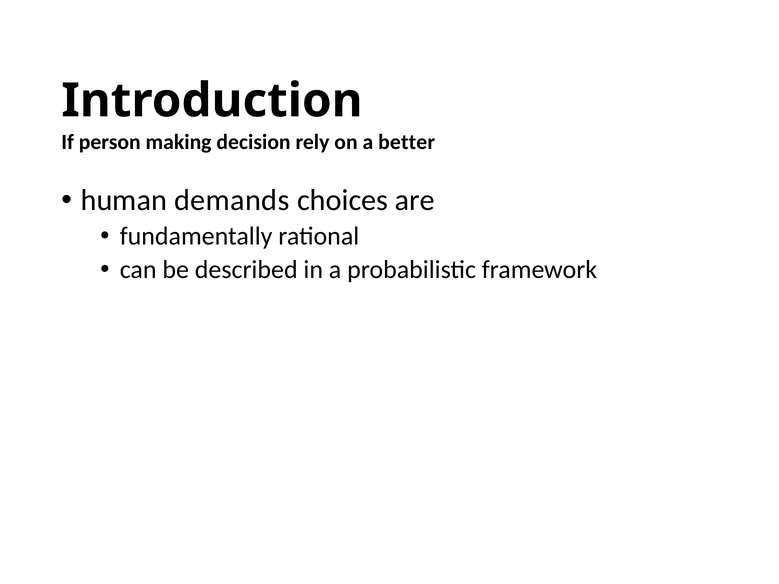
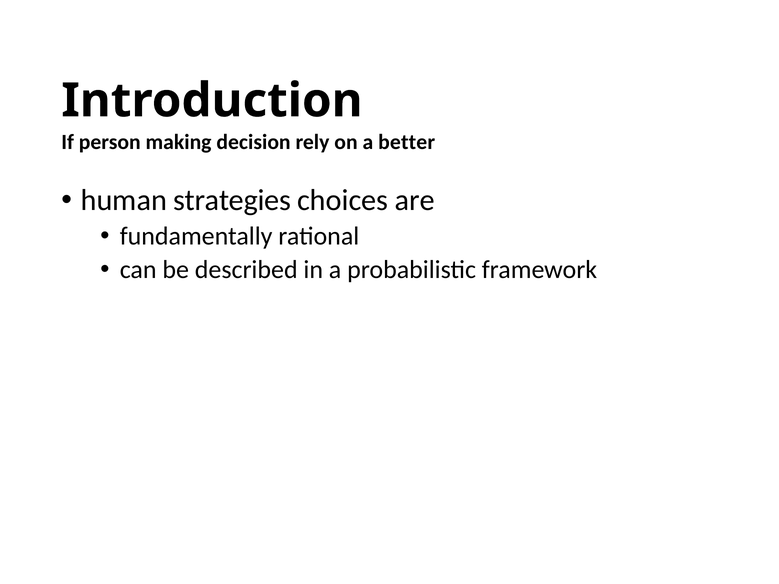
demands: demands -> strategies
